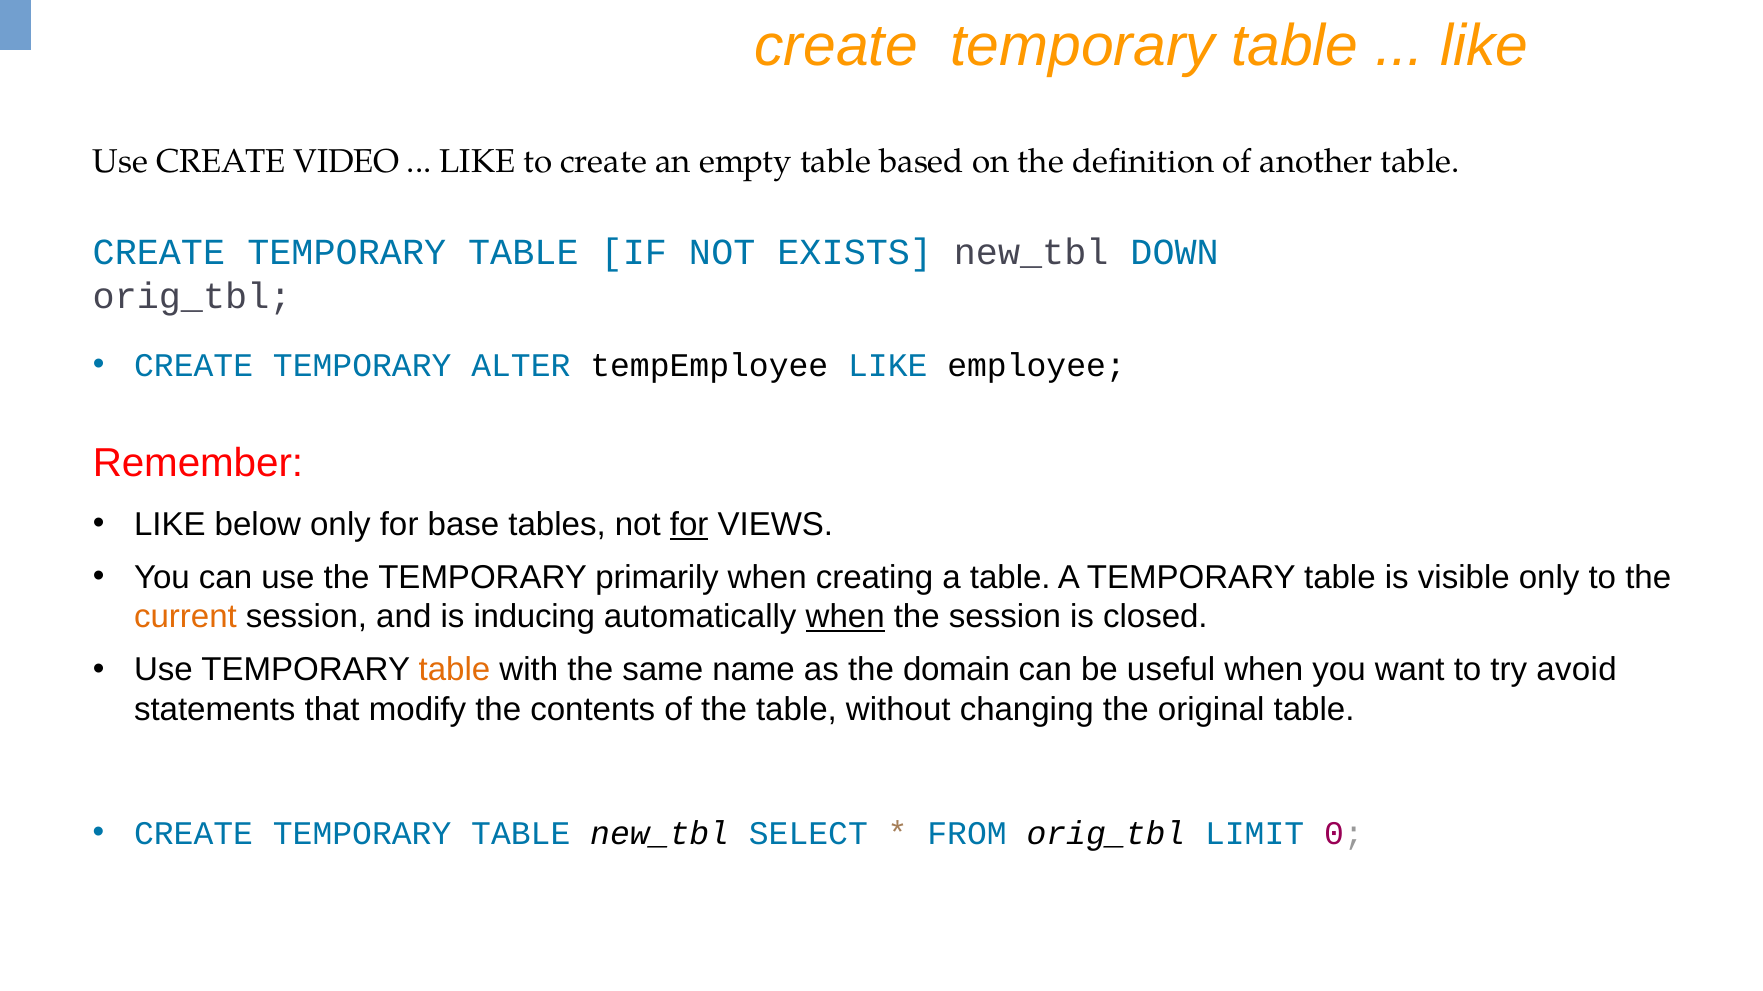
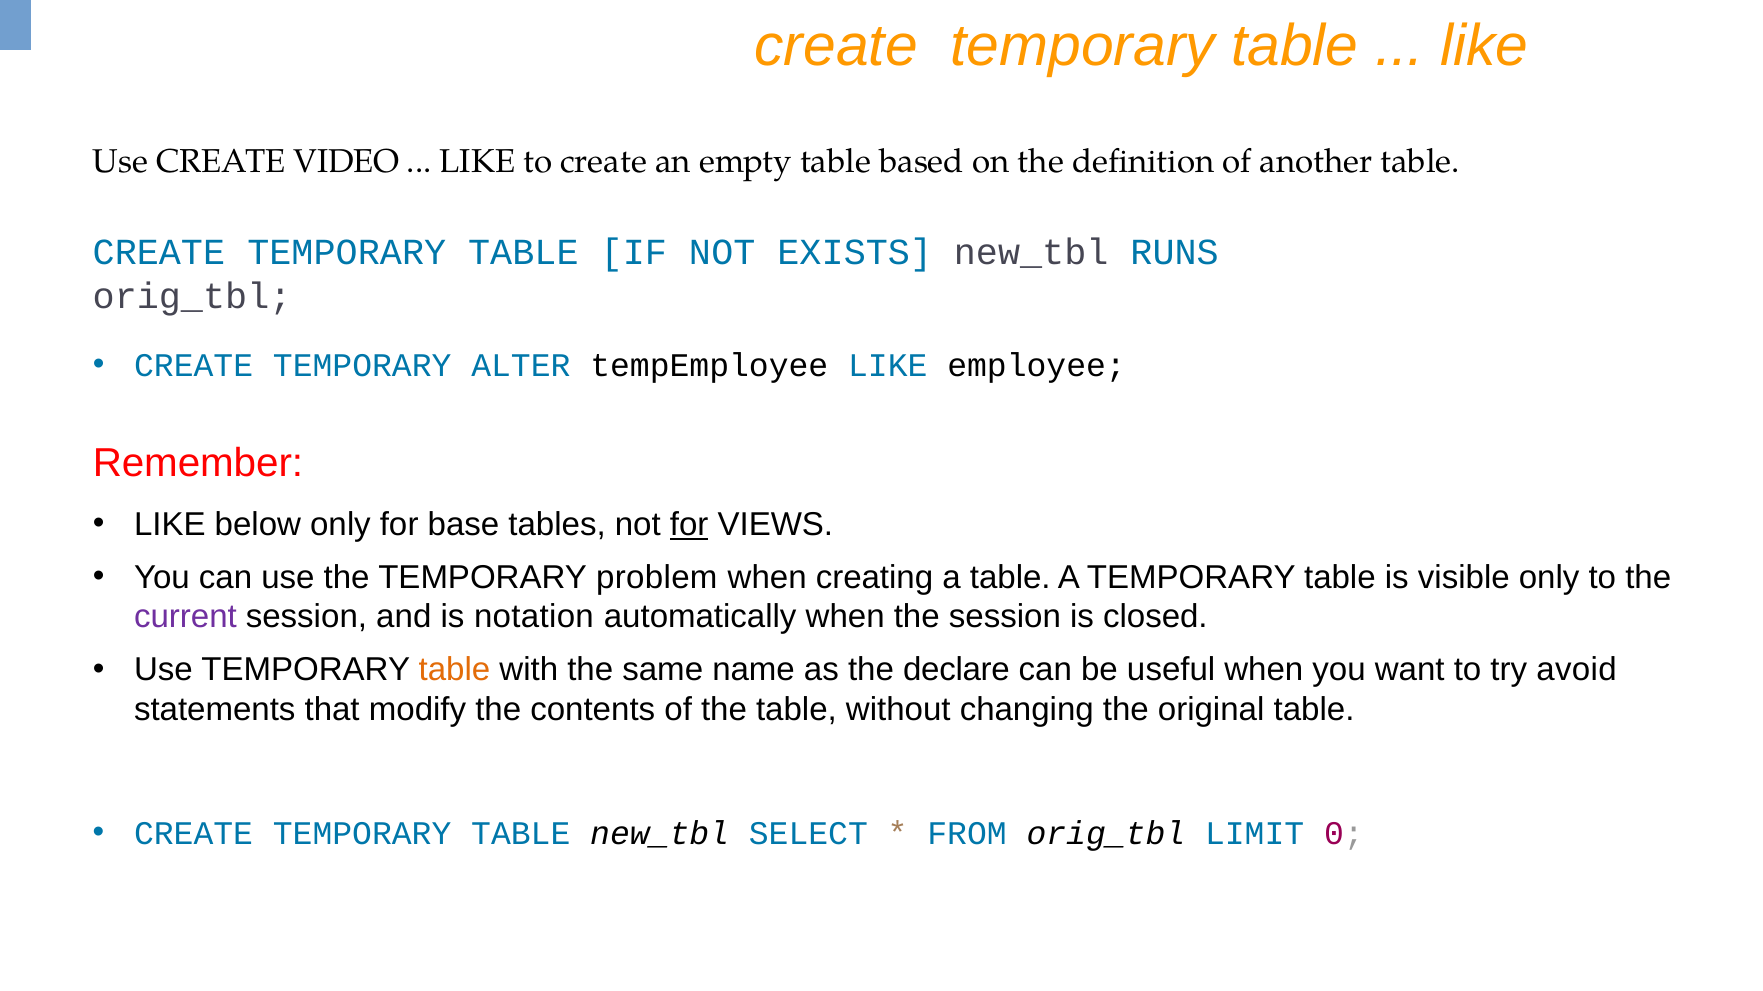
DOWN: DOWN -> RUNS
primarily: primarily -> problem
current colour: orange -> purple
inducing: inducing -> notation
when at (845, 617) underline: present -> none
domain: domain -> declare
